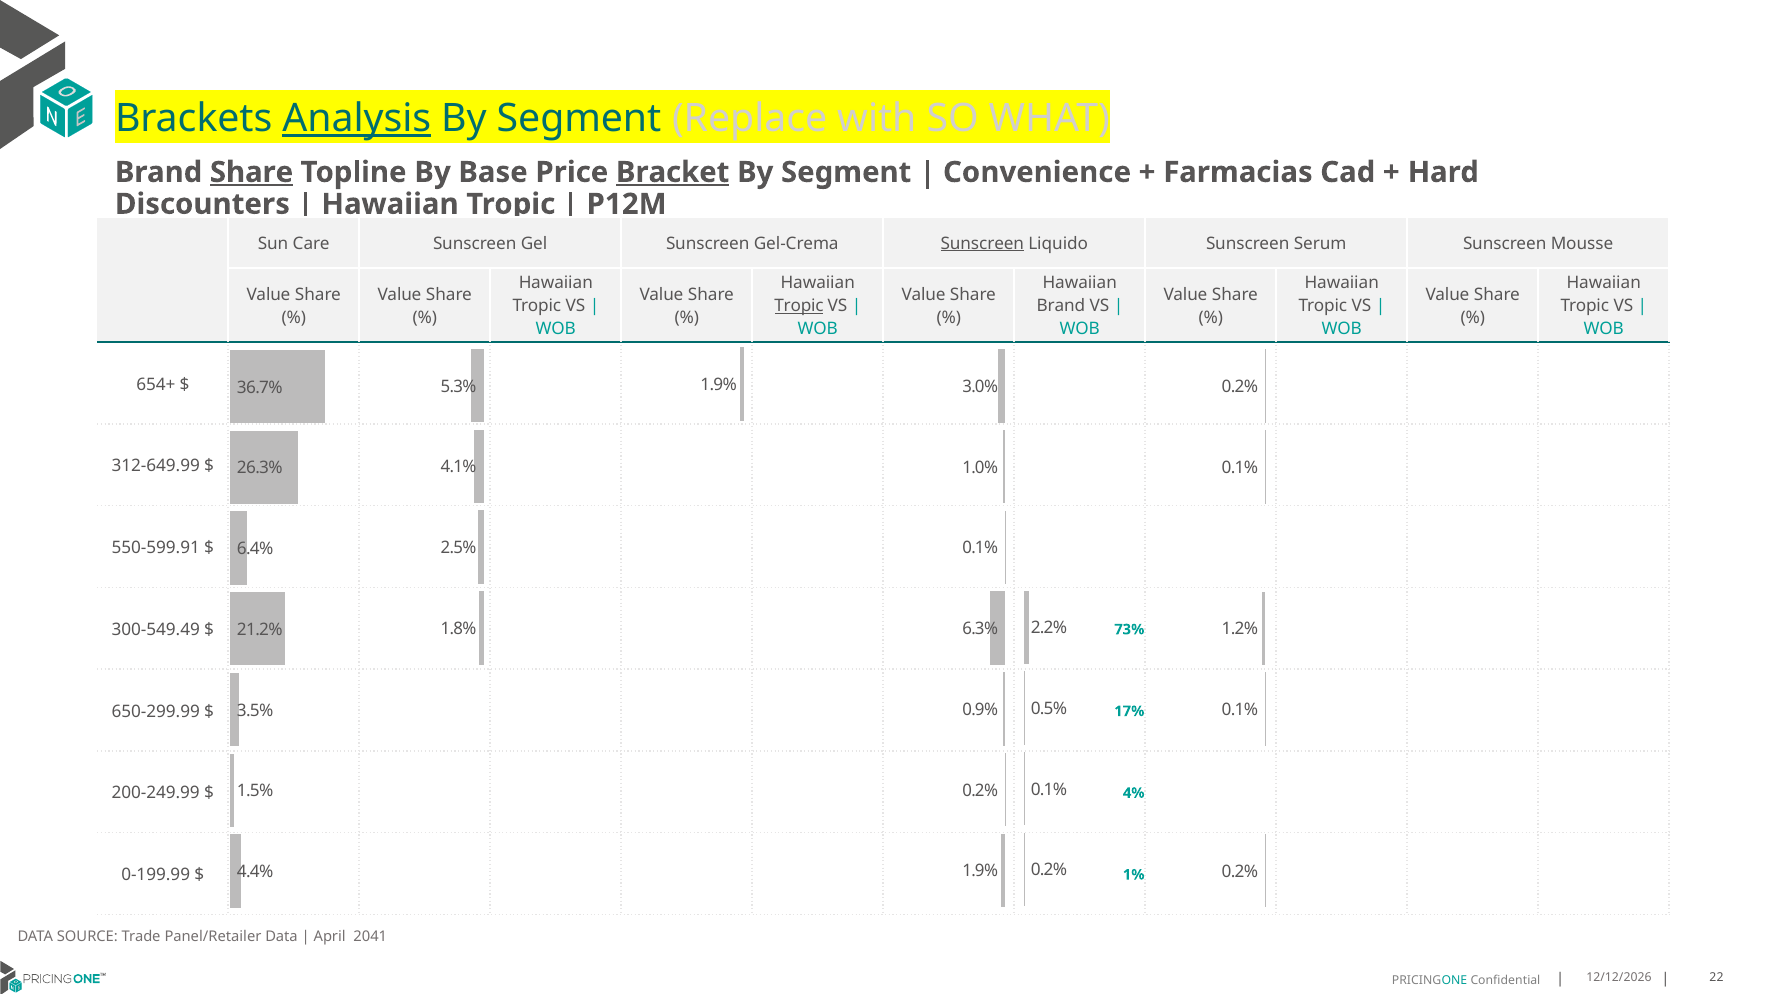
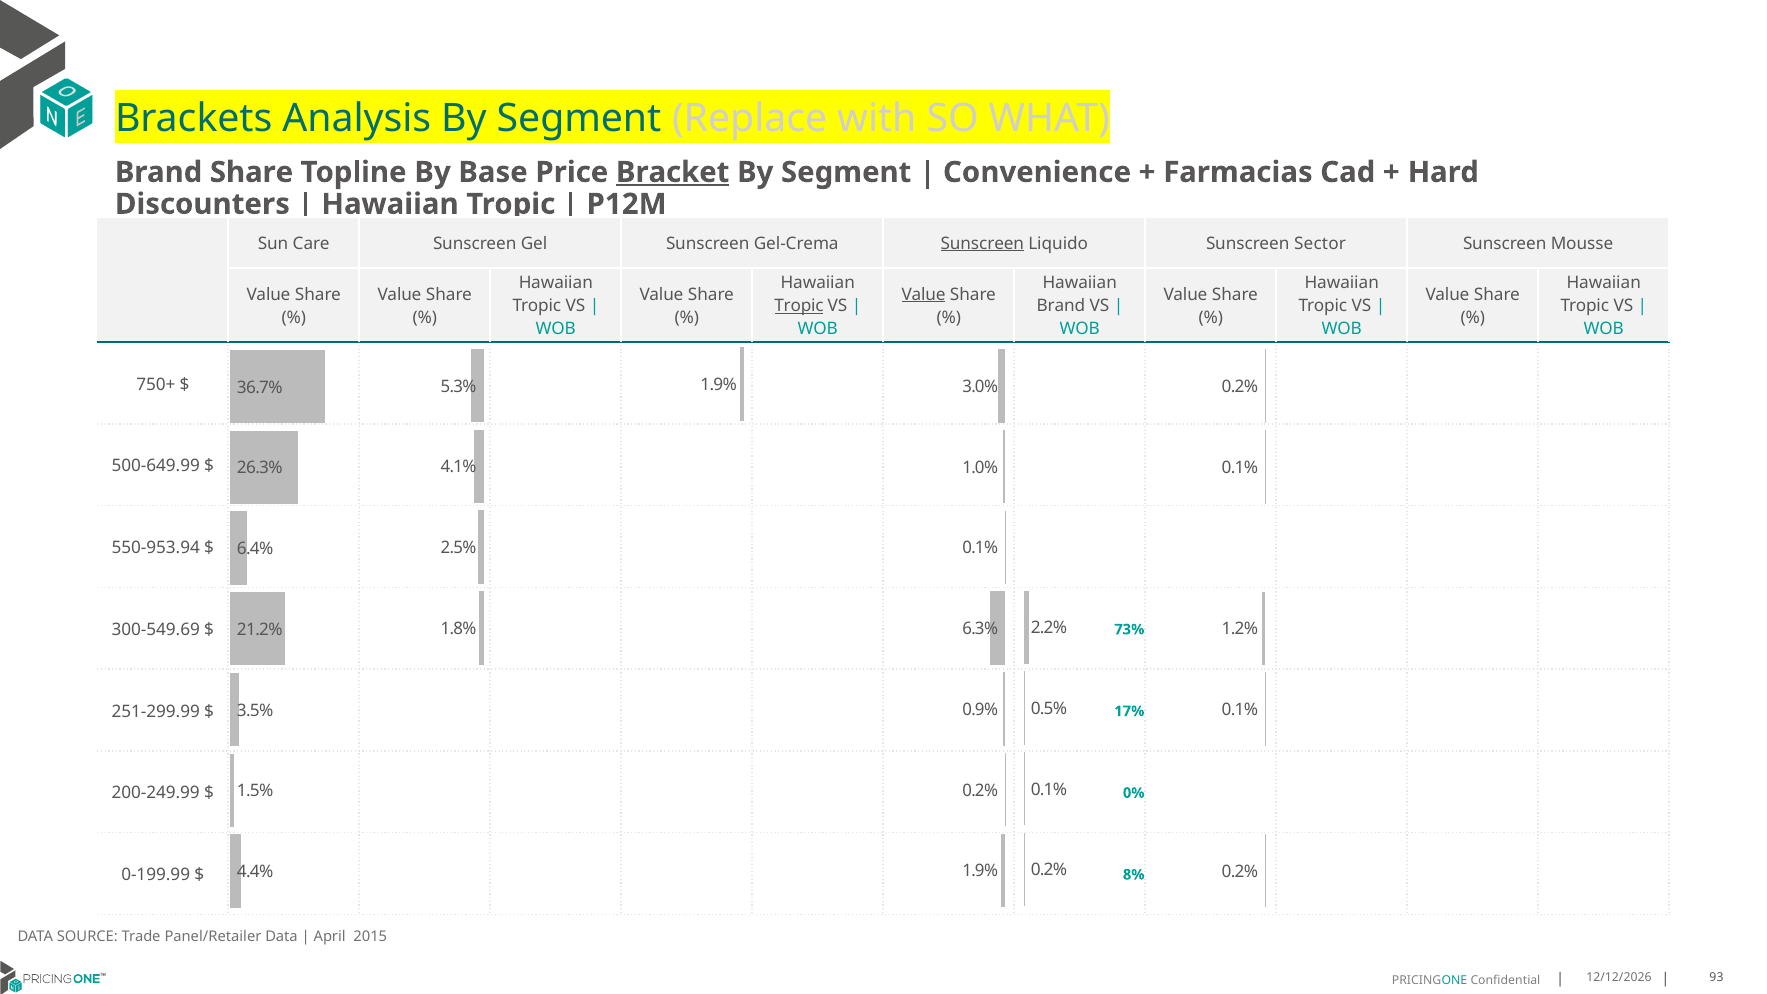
Analysis underline: present -> none
Share at (252, 172) underline: present -> none
Serum: Serum -> Sector
Value at (924, 294) underline: none -> present
654+: 654+ -> 750+
312-649.99: 312-649.99 -> 500-649.99
550-599.91: 550-599.91 -> 550-953.94
300-549.49: 300-549.49 -> 300-549.69
650-299.99: 650-299.99 -> 251-299.99
4%: 4% -> 0%
1%: 1% -> 8%
2041: 2041 -> 2015
22: 22 -> 93
